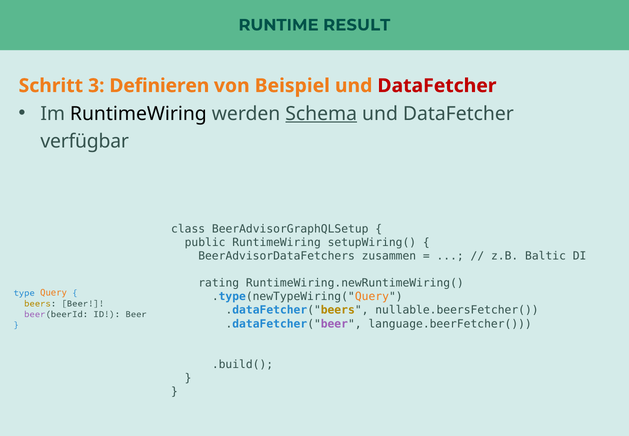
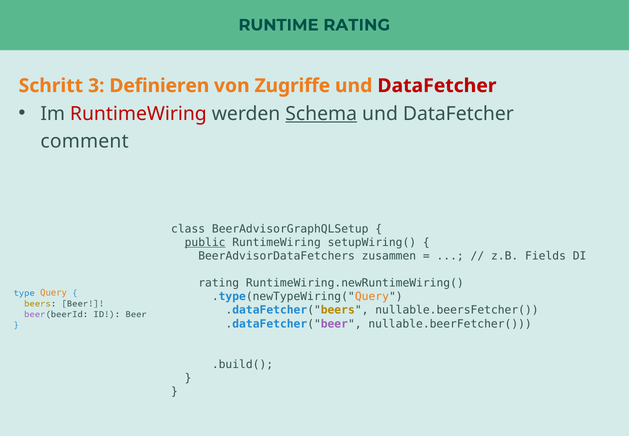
RUNTIME RESULT: RESULT -> RATING
Beispiel: Beispiel -> Zugriffe
RuntimeWiring at (138, 113) colour: black -> red
verfügbar: verfügbar -> comment
public underline: none -> present
Baltic: Baltic -> Fields
language.beerFetcher(: language.beerFetcher( -> nullable.beerFetcher(
